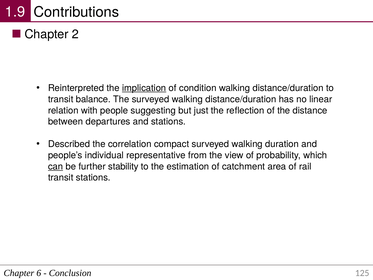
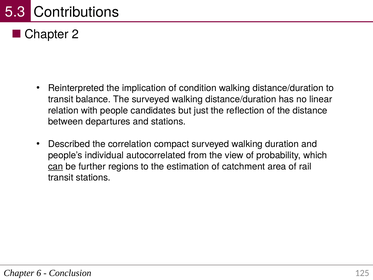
1.9: 1.9 -> 5.3
implication underline: present -> none
suggesting: suggesting -> candidates
representative: representative -> autocorrelated
stability: stability -> regions
